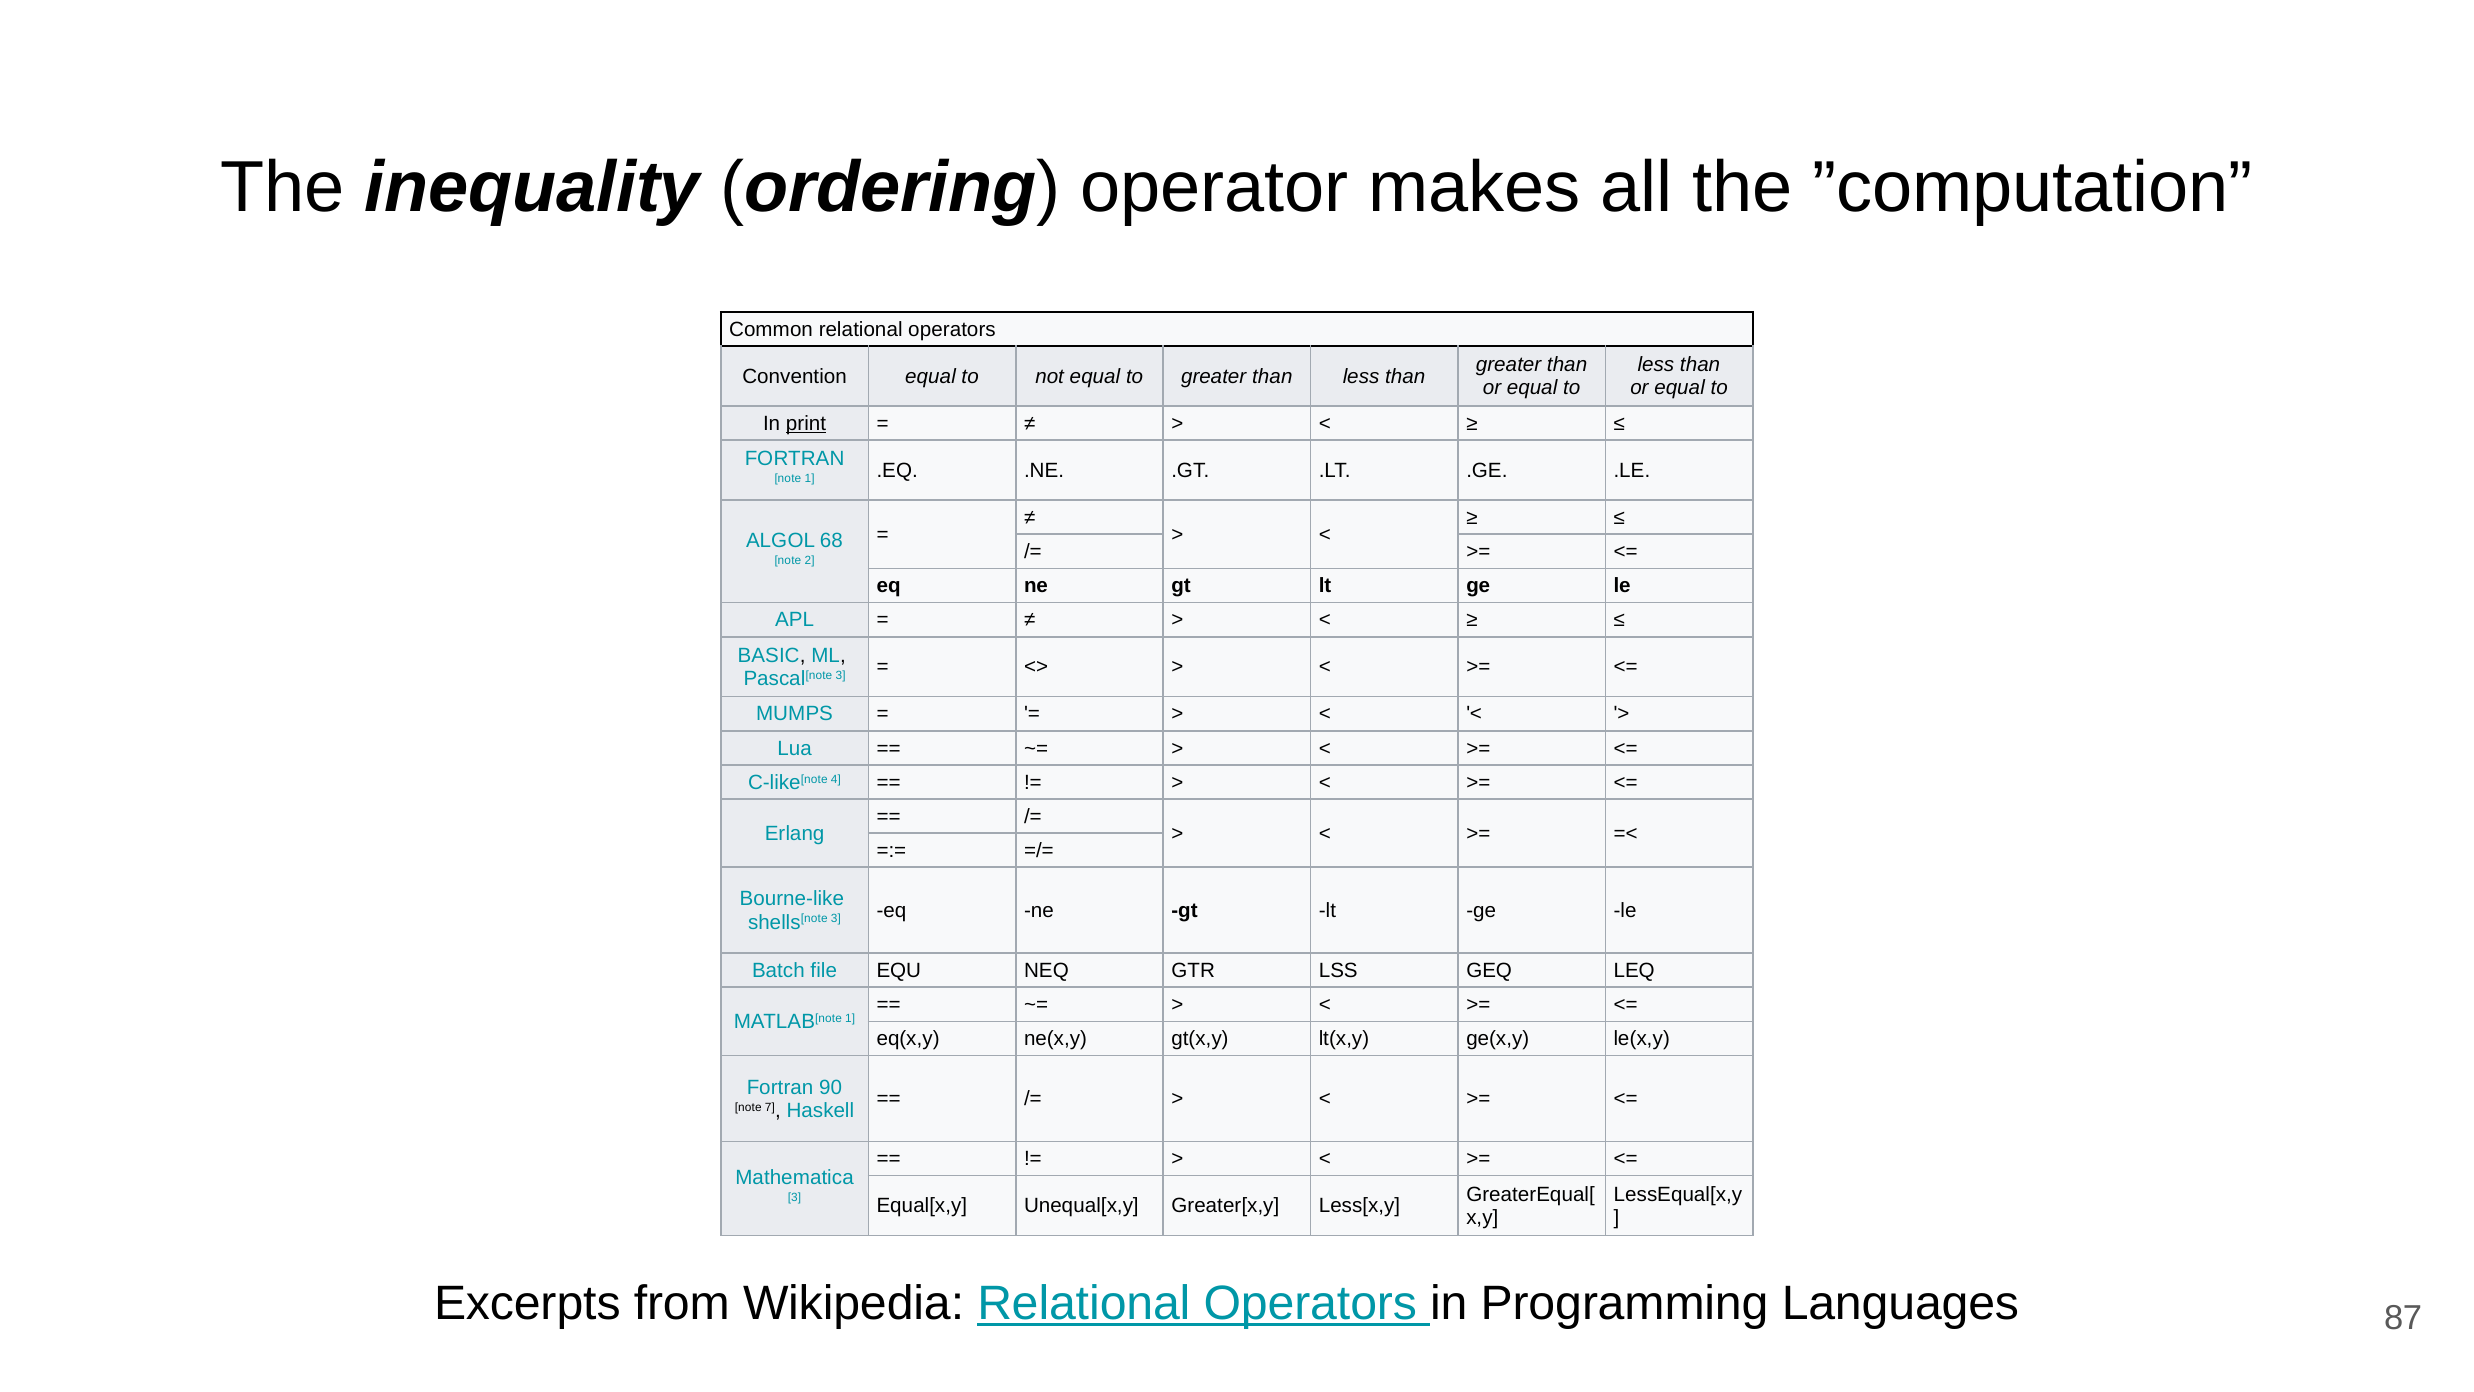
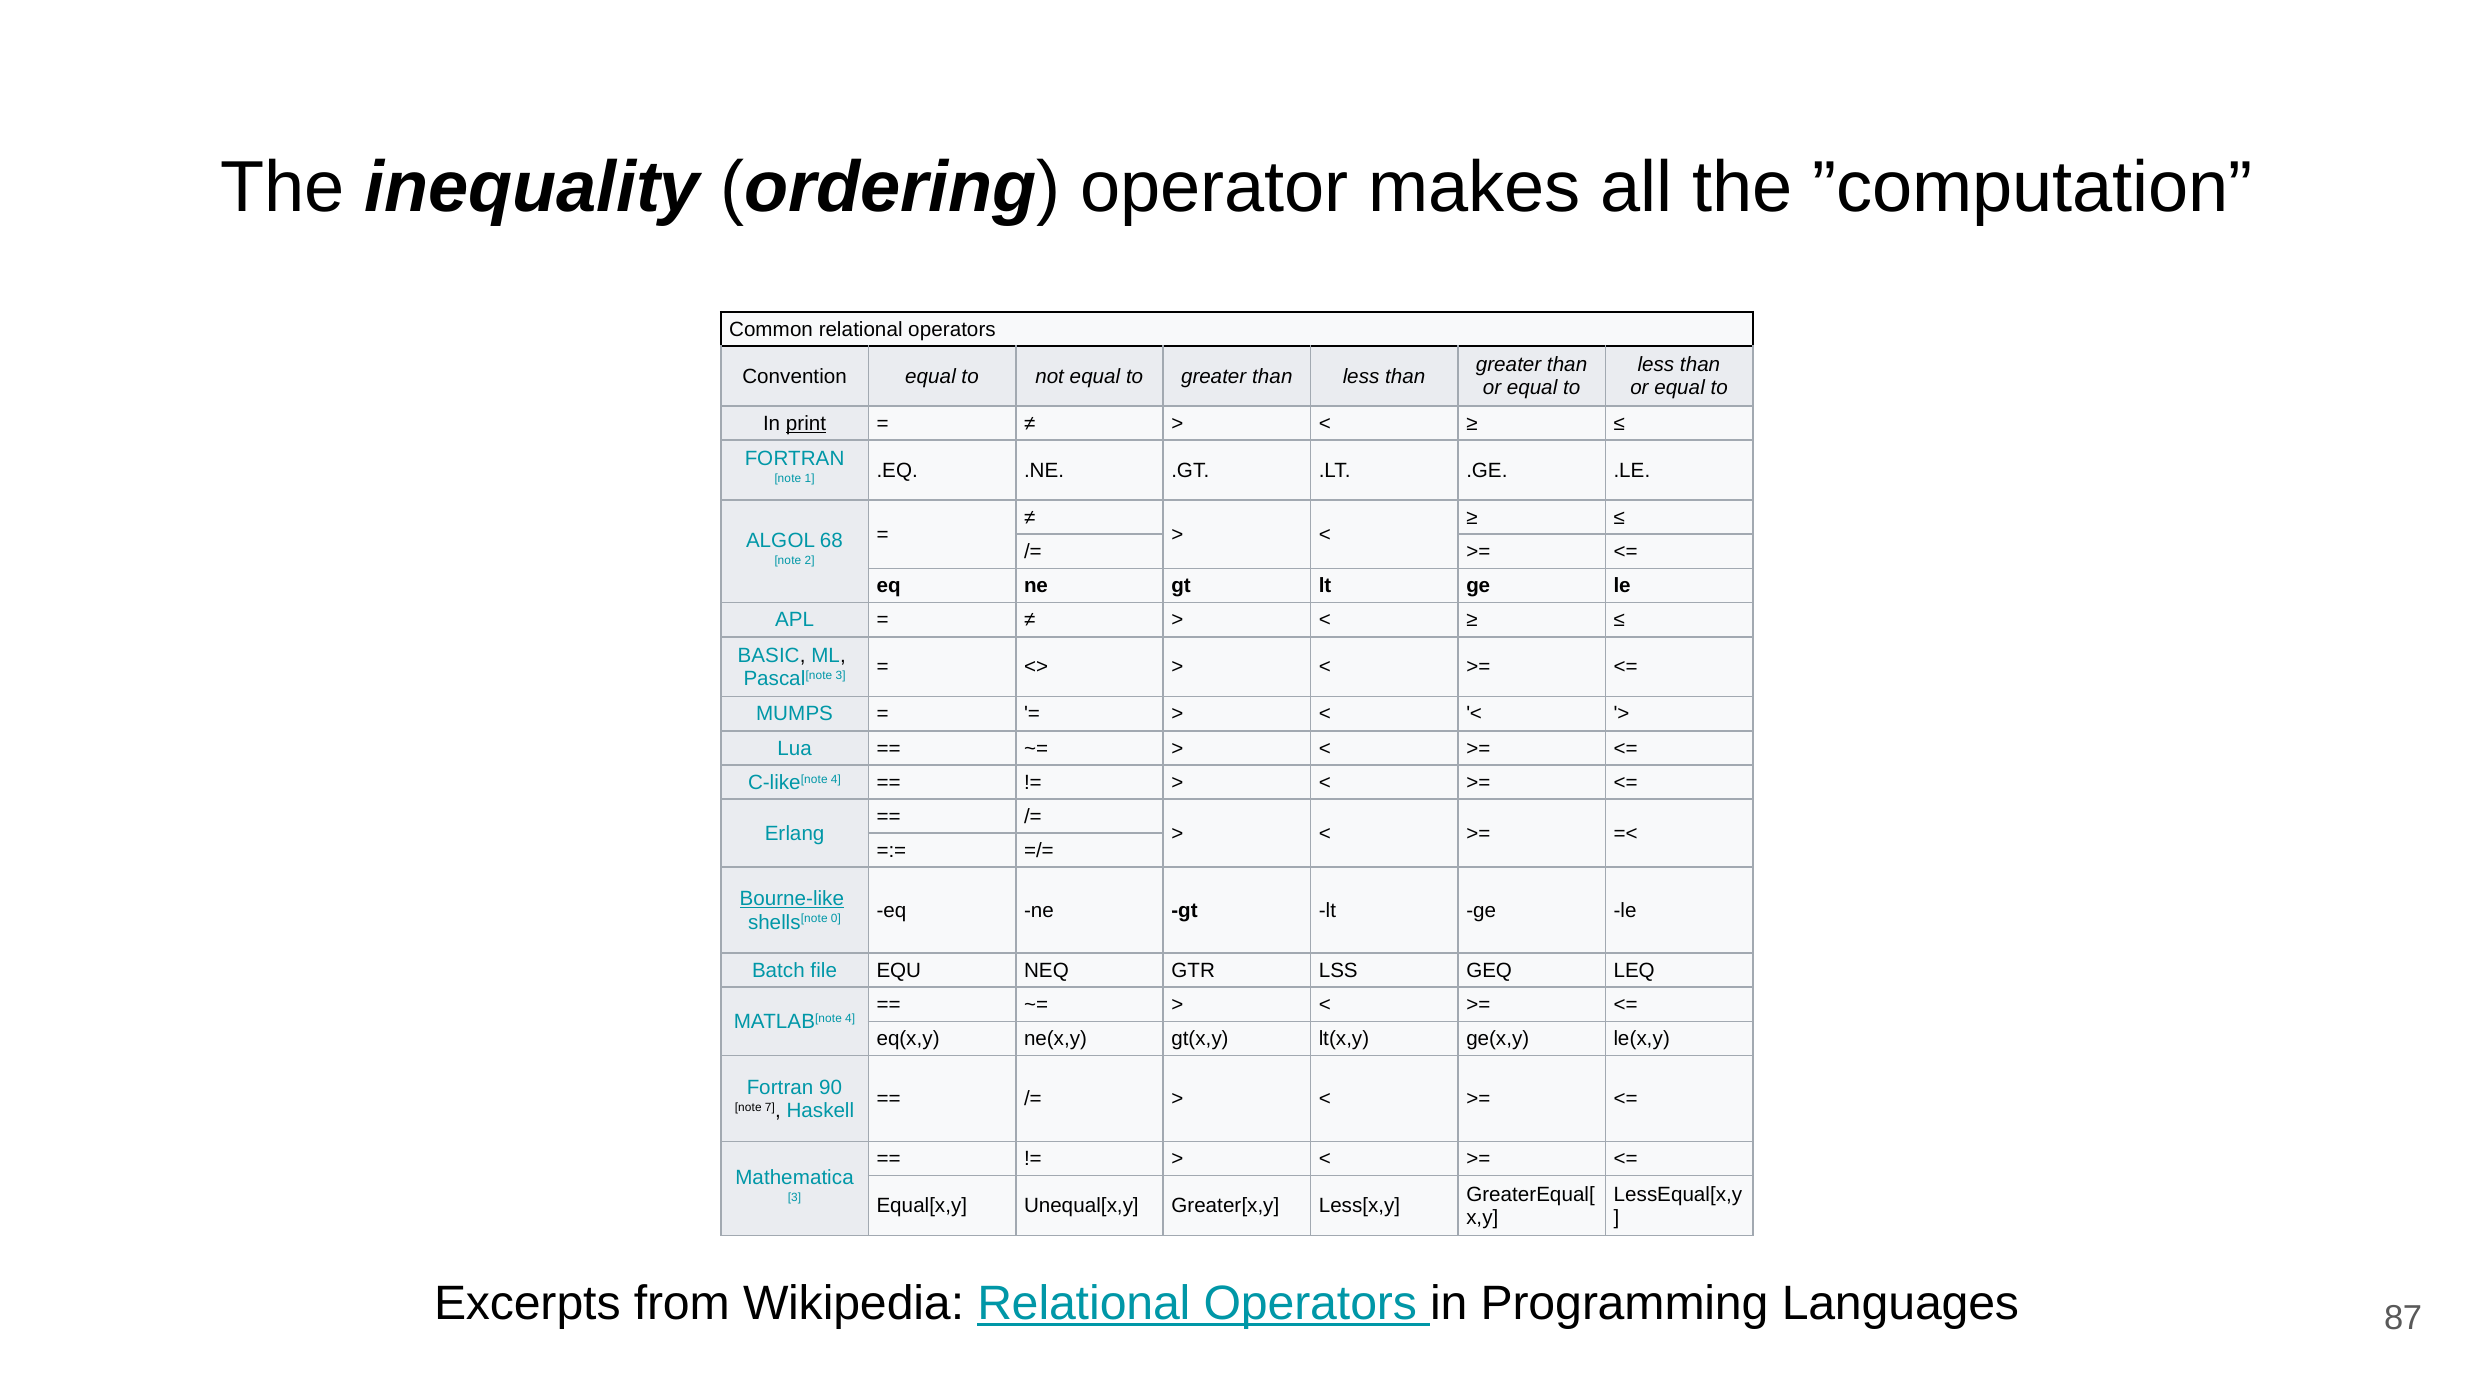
Bourne-like underline: none -> present
shells[note 3: 3 -> 0
MATLAB[note 1: 1 -> 4
